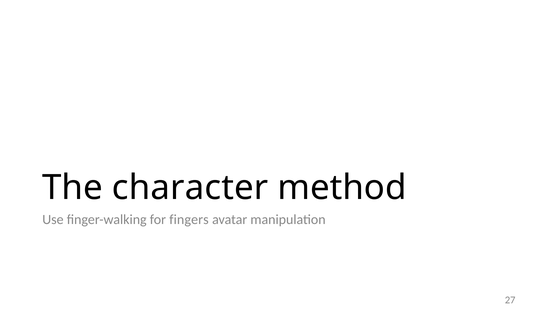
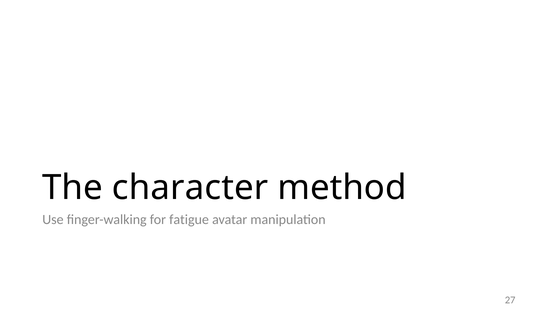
fingers: fingers -> fatigue
